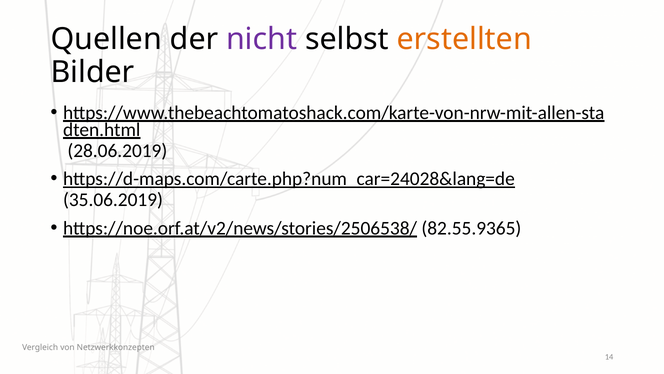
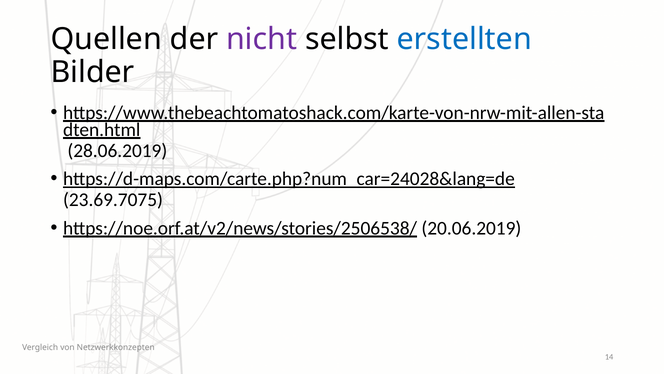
erstellten colour: orange -> blue
35.06.2019: 35.06.2019 -> 23.69.7075
82.55.9365: 82.55.9365 -> 20.06.2019
